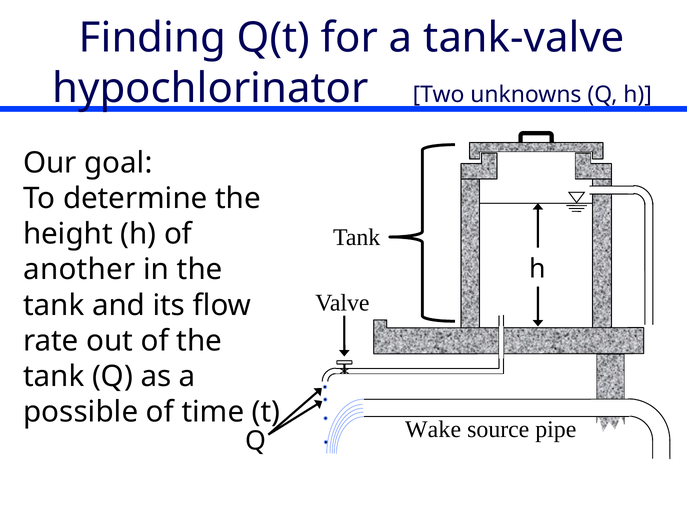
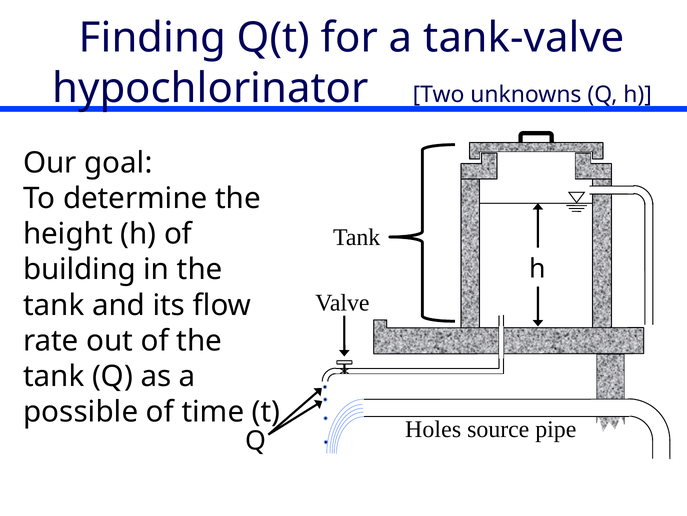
another: another -> building
Wake: Wake -> Holes
